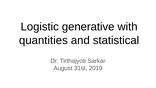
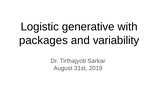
quantities: quantities -> packages
statistical: statistical -> variability
